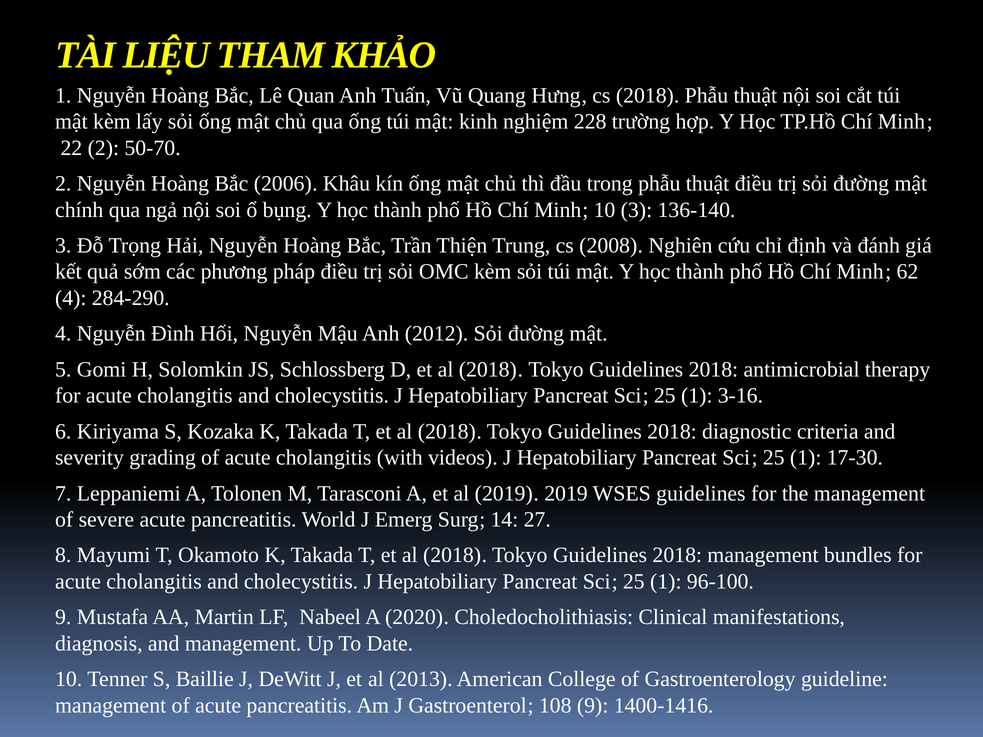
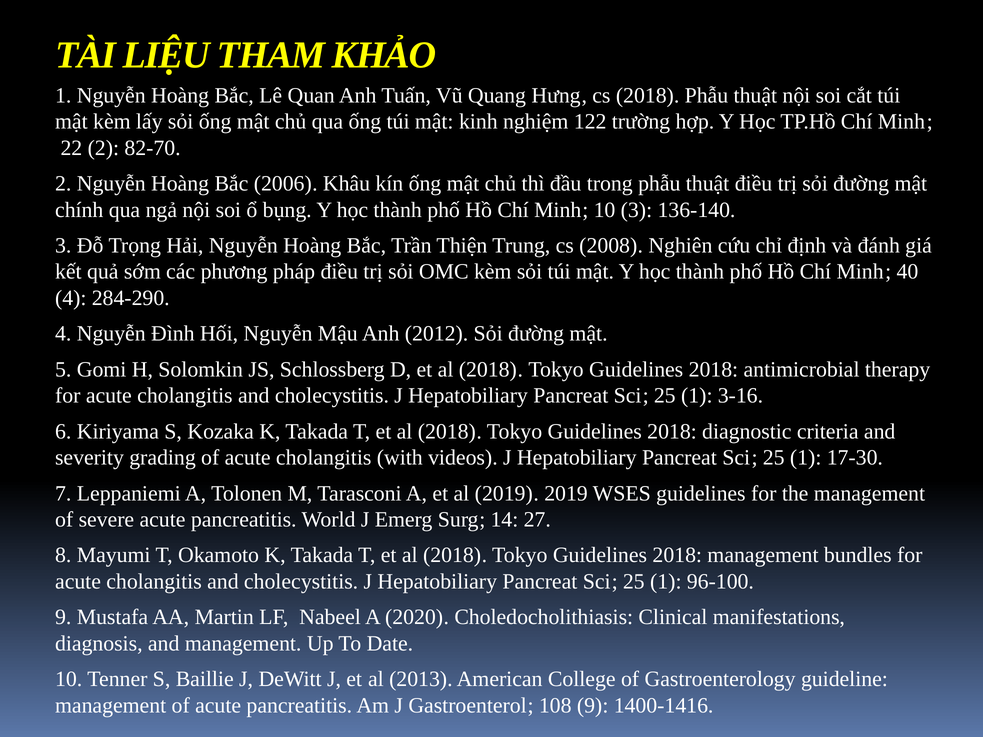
228: 228 -> 122
50-70: 50-70 -> 82-70
62: 62 -> 40
